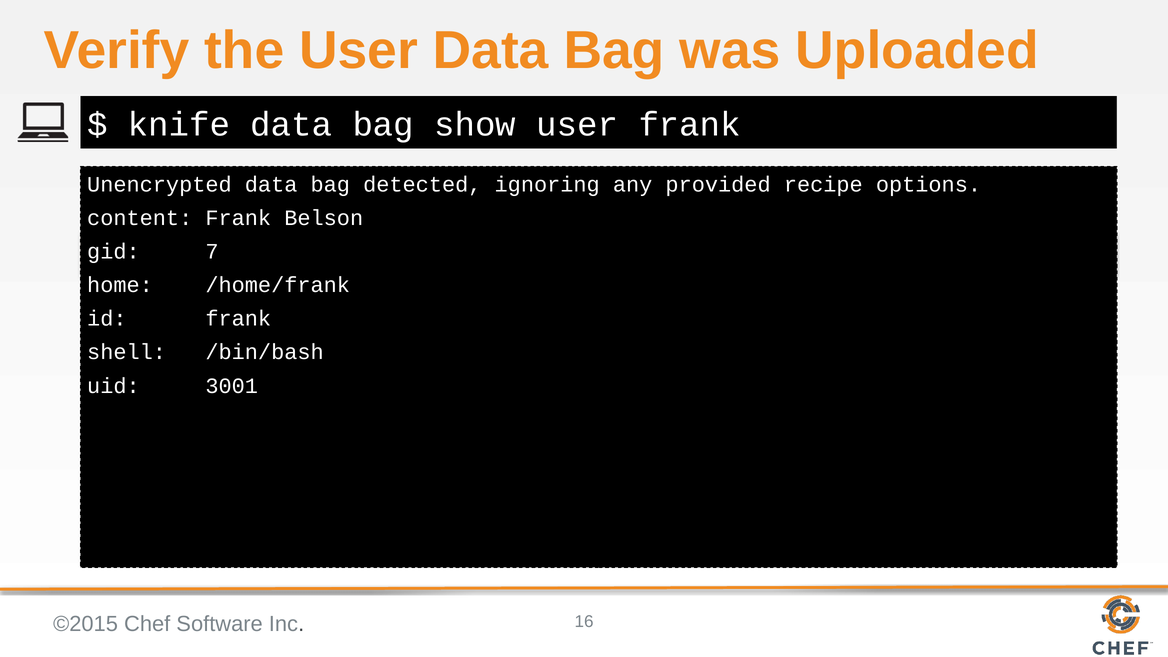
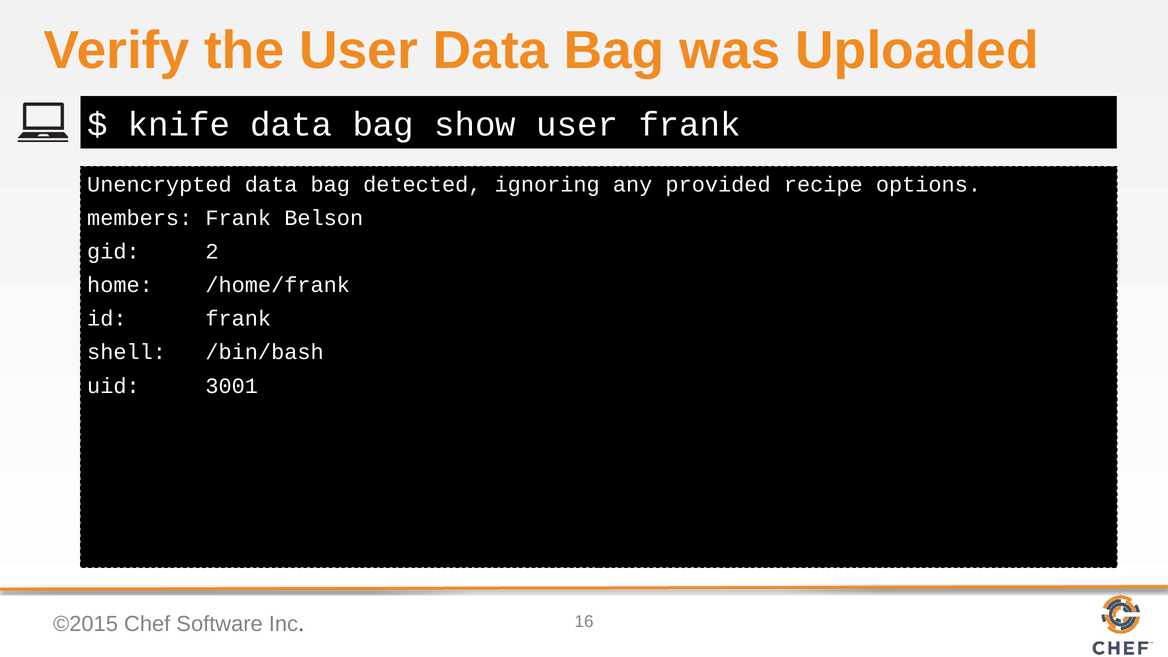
content: content -> members
7: 7 -> 2
